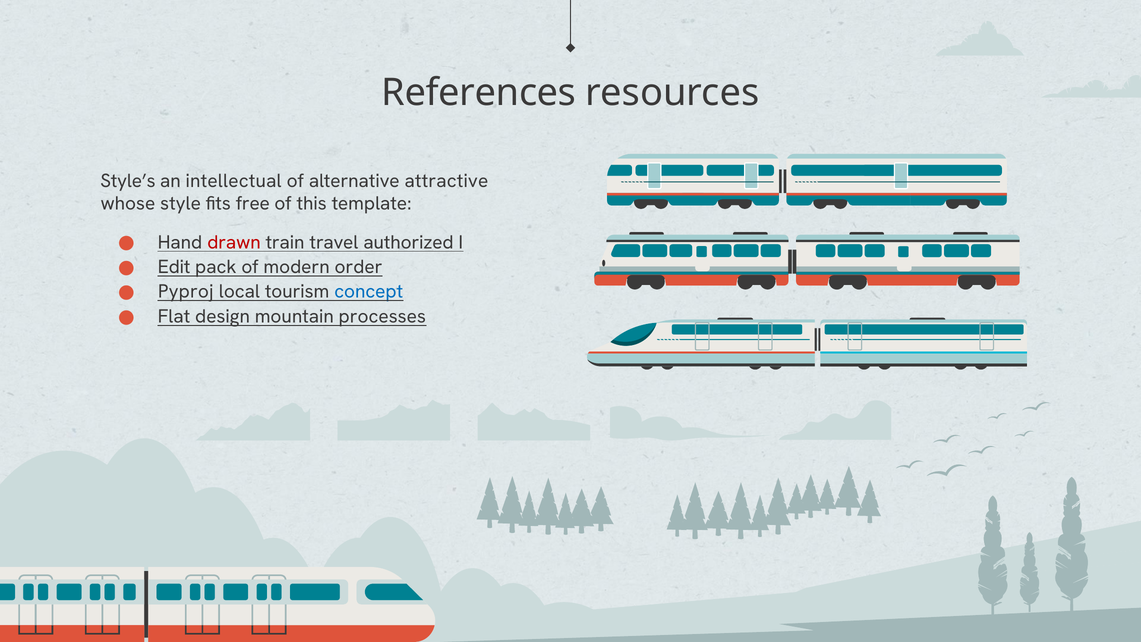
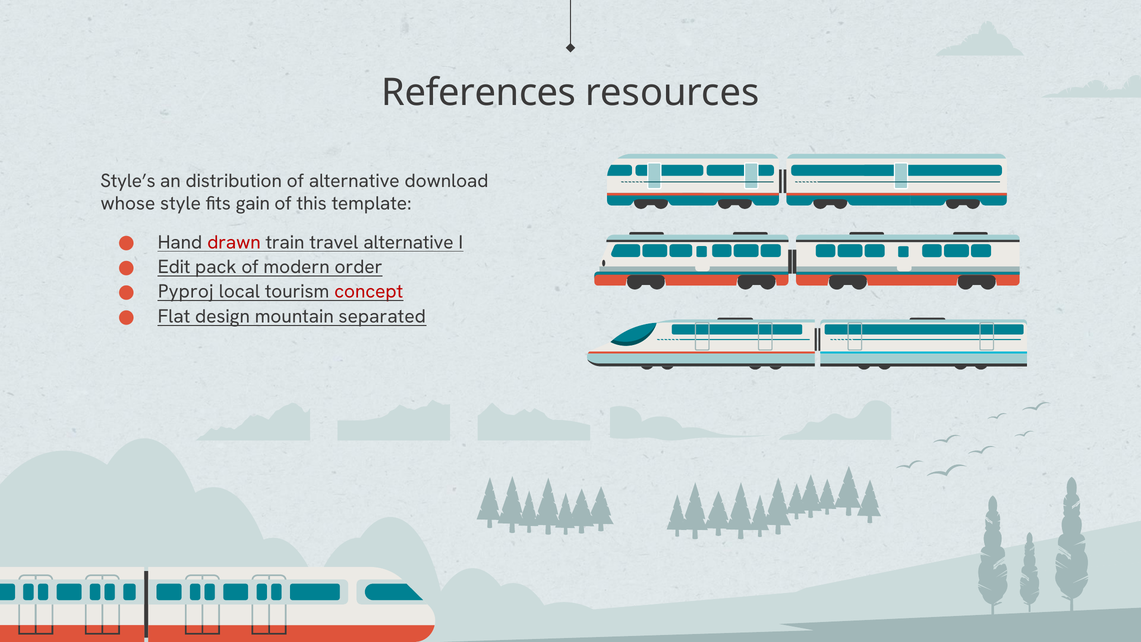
intellectual: intellectual -> distribution
attractive: attractive -> download
free: free -> gain
travel authorized: authorized -> alternative
concept colour: blue -> red
processes: processes -> separated
